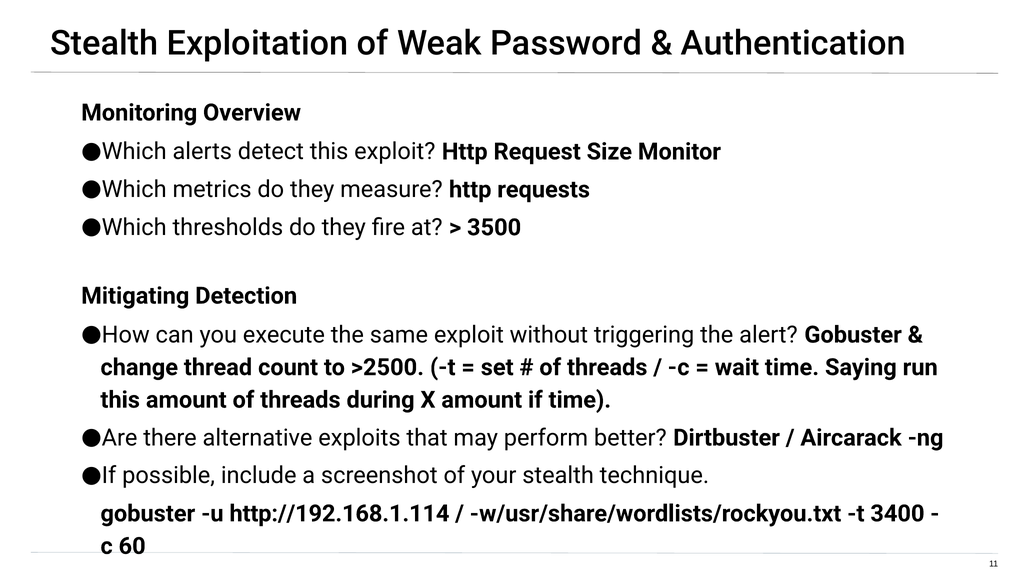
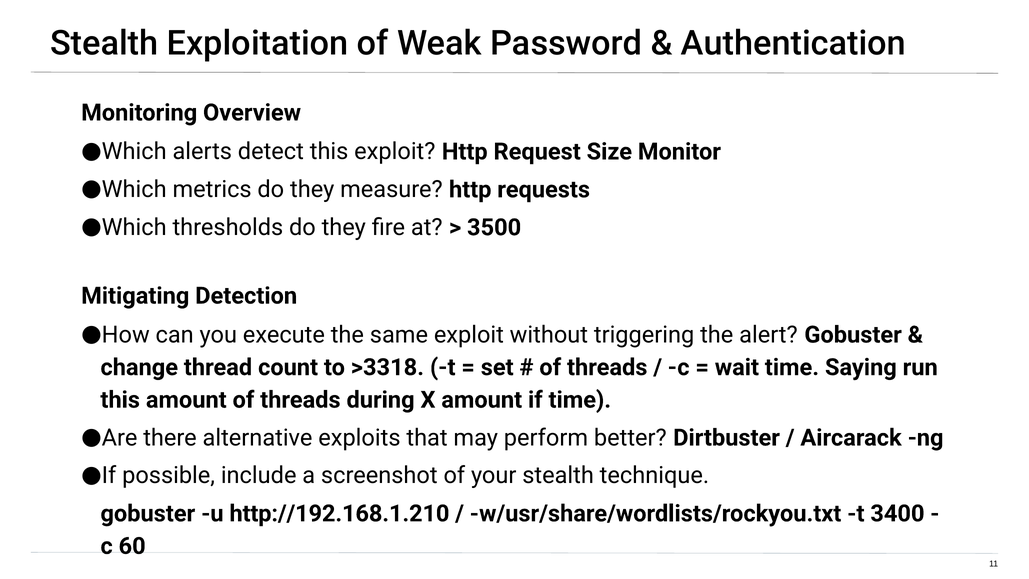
>2500: >2500 -> >3318
http://192.168.1.114: http://192.168.1.114 -> http://192.168.1.210
